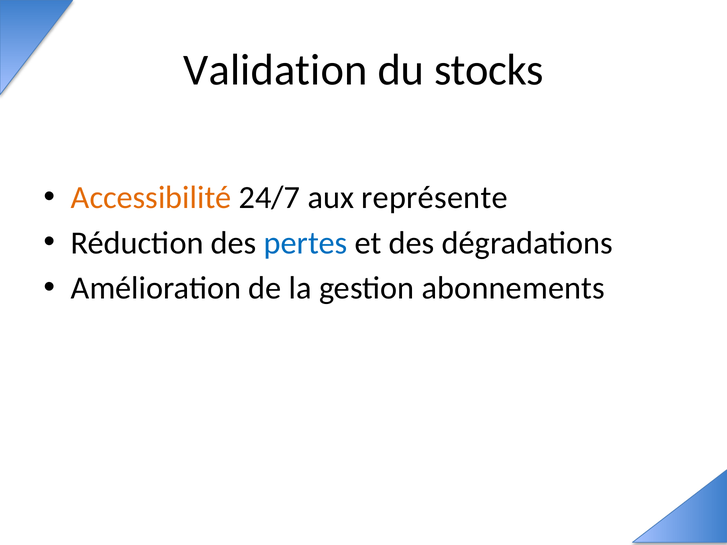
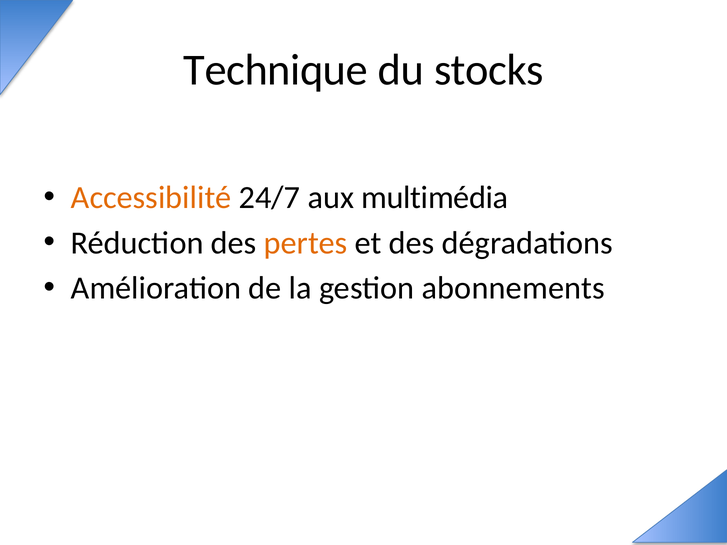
Validation: Validation -> Technique
représente: représente -> multimédia
pertes colour: blue -> orange
